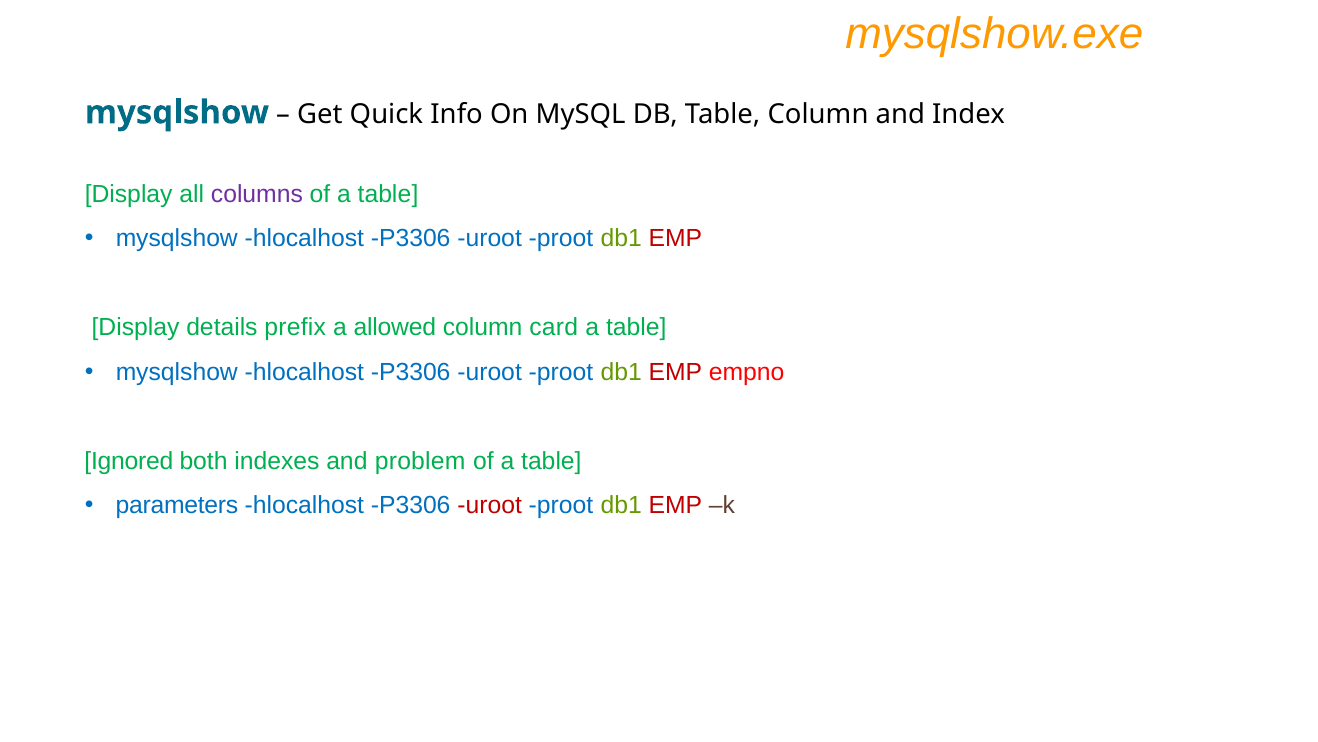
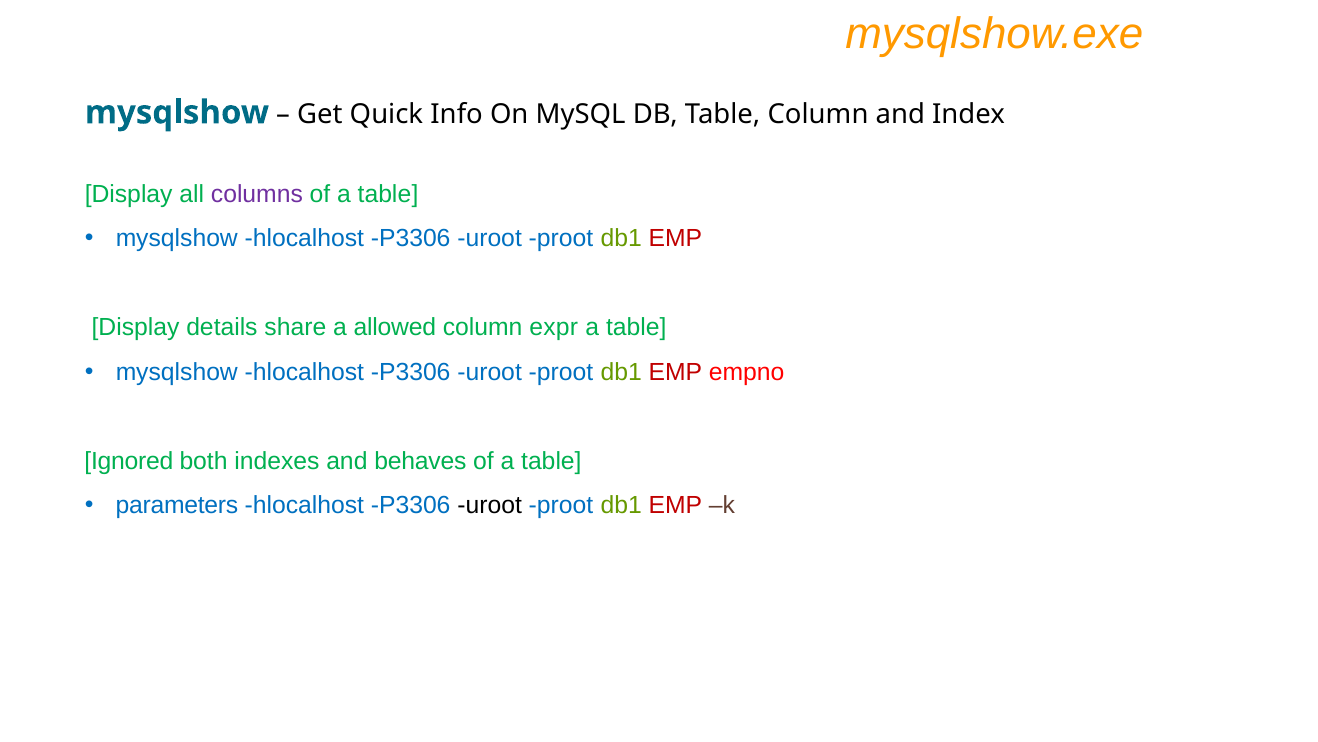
prefix: prefix -> share
card: card -> expr
problem: problem -> behaves
uroot at (490, 505) colour: red -> black
